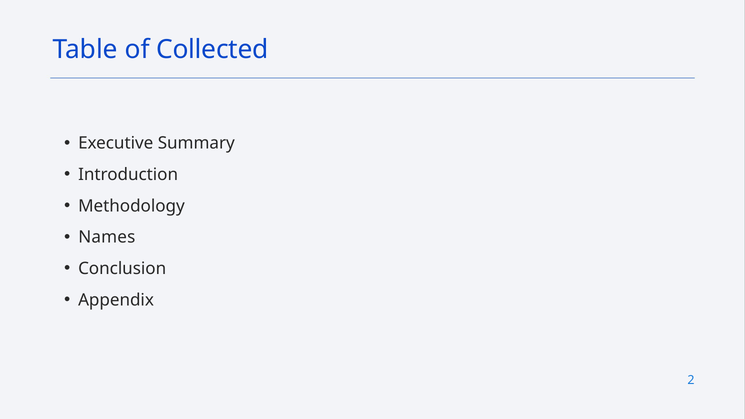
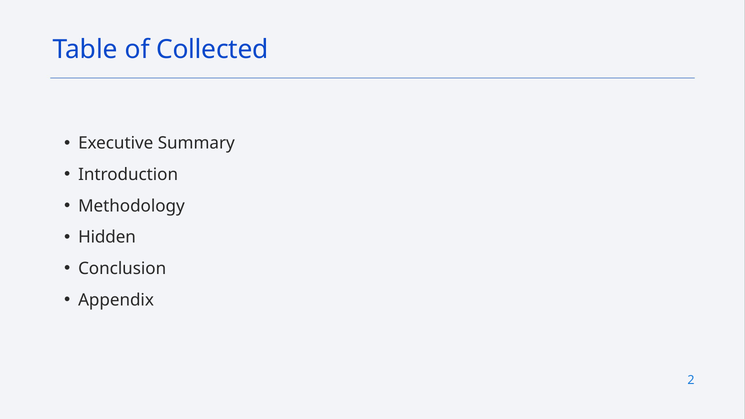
Names: Names -> Hidden
